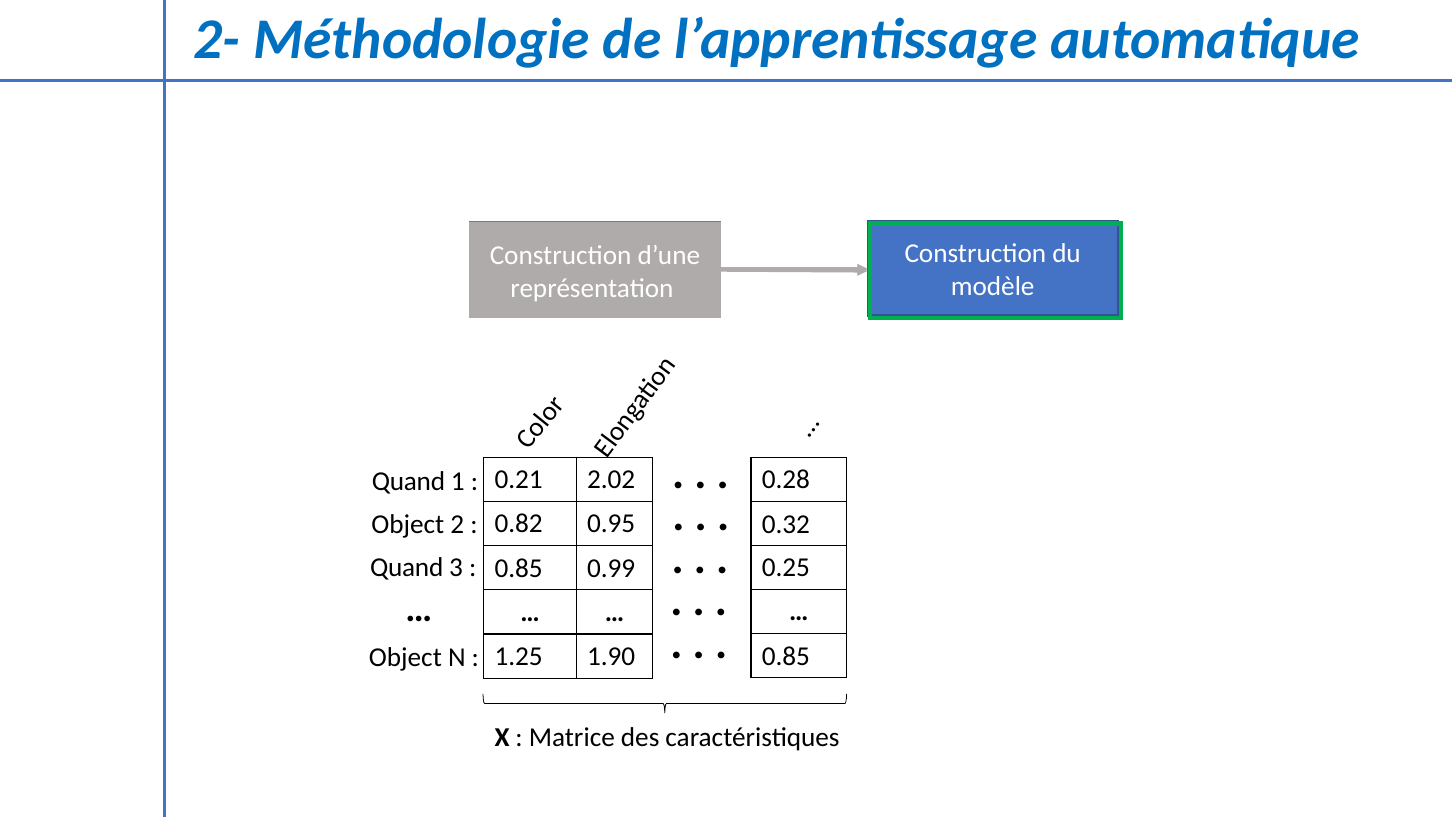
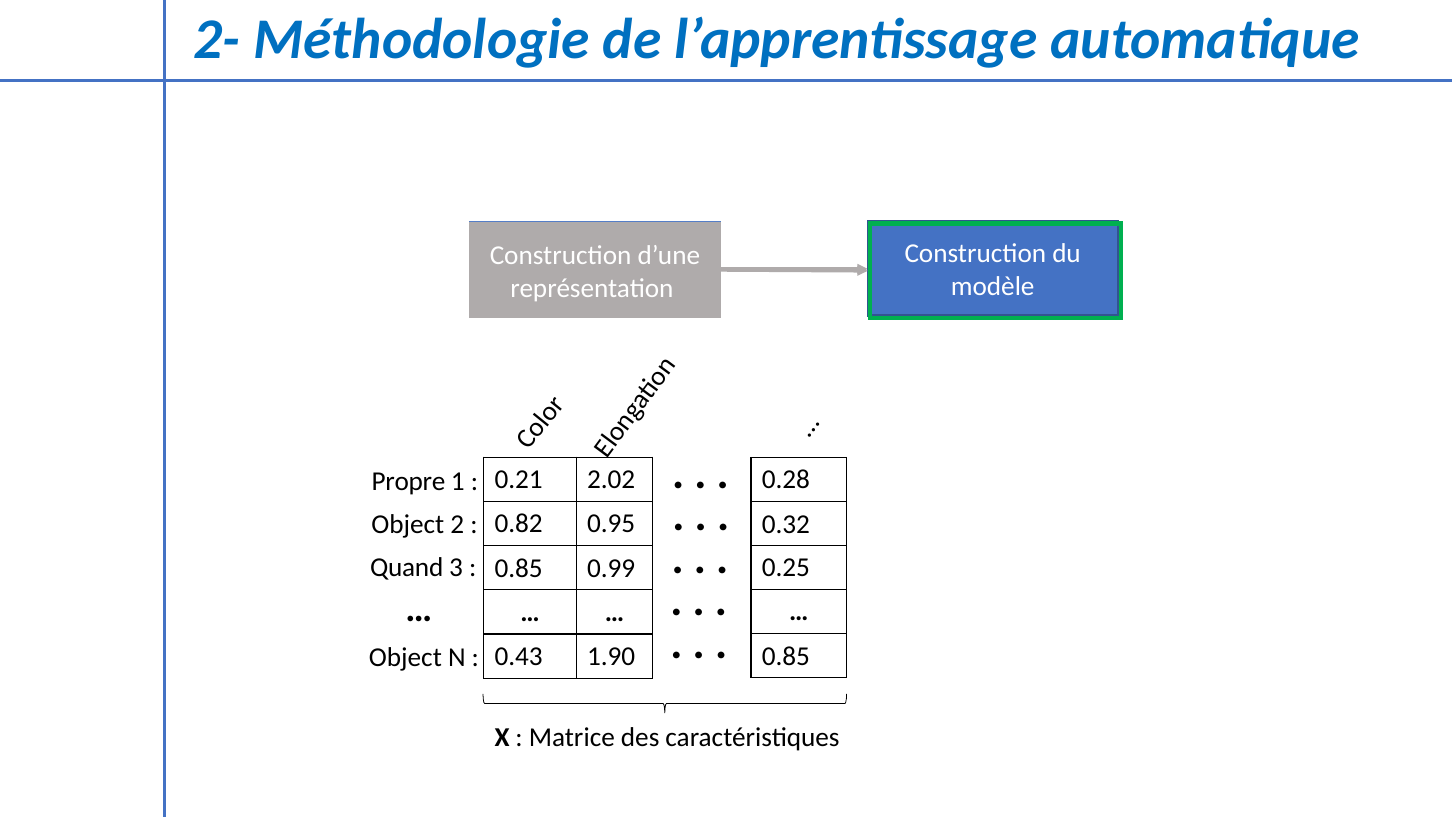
Quand at (408, 482): Quand -> Propre
1.25: 1.25 -> 0.43
